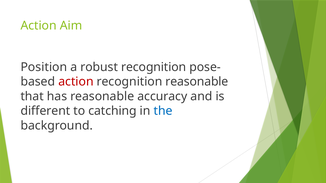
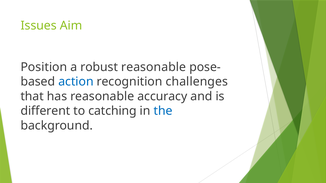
Action at (39, 26): Action -> Issues
robust recognition: recognition -> reasonable
action at (76, 82) colour: red -> blue
recognition reasonable: reasonable -> challenges
